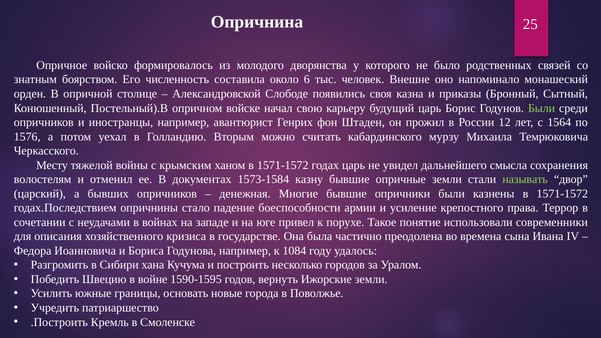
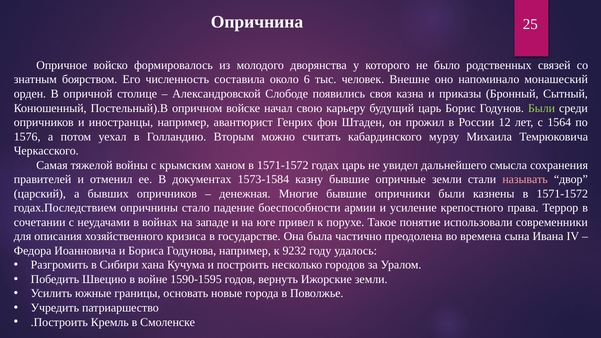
Месту: Месту -> Самая
волостелям: волостелям -> правителей
называть colour: light green -> pink
1084: 1084 -> 9232
